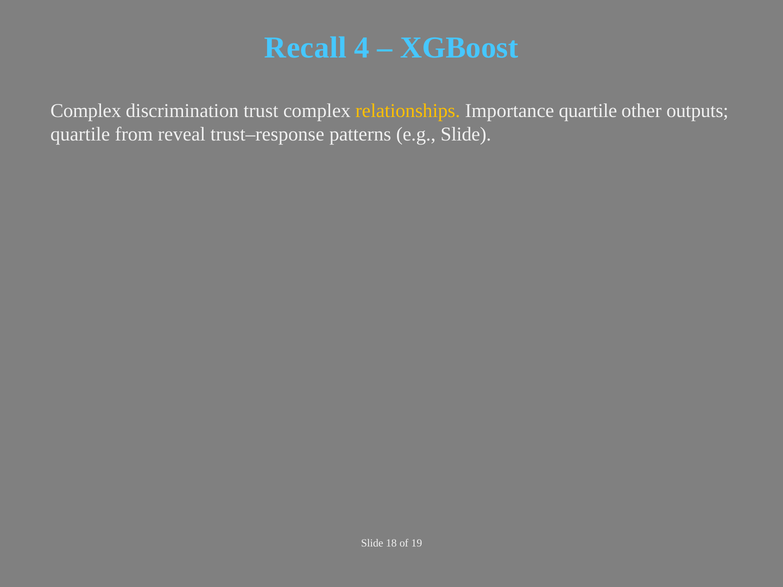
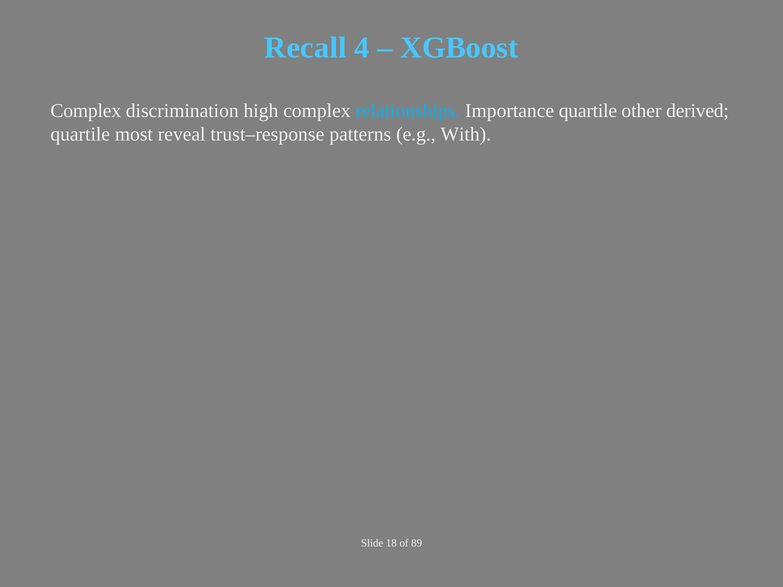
trust: trust -> high
relationships colour: yellow -> light blue
outputs: outputs -> derived
from: from -> most
e.g Slide: Slide -> With
19: 19 -> 89
